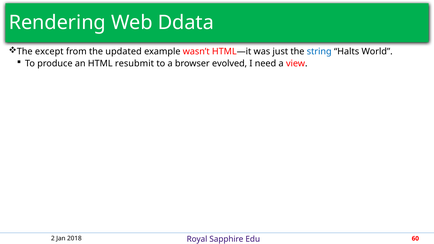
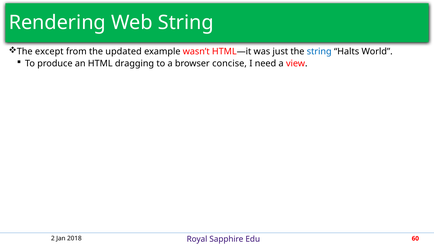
Web Ddata: Ddata -> String
resubmit: resubmit -> dragging
evolved: evolved -> concise
